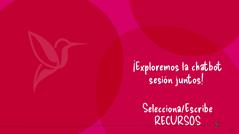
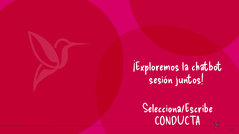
RECURSOS: RECURSOS -> CONDUCTA
